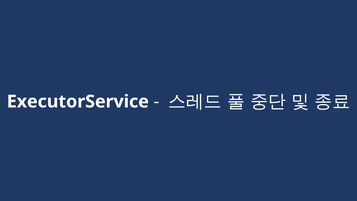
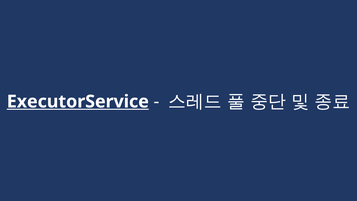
ExecutorService underline: none -> present
